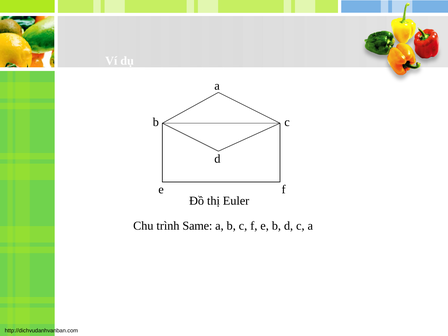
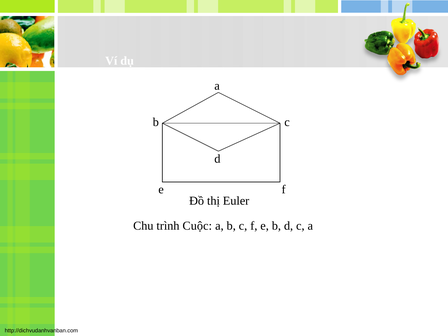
Same: Same -> Cuộc
